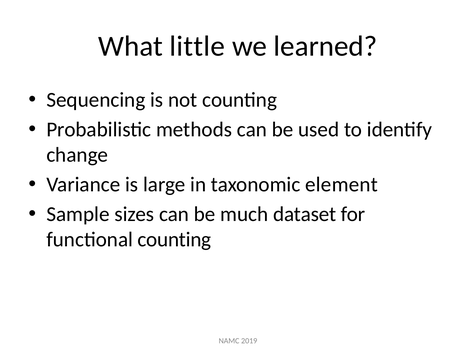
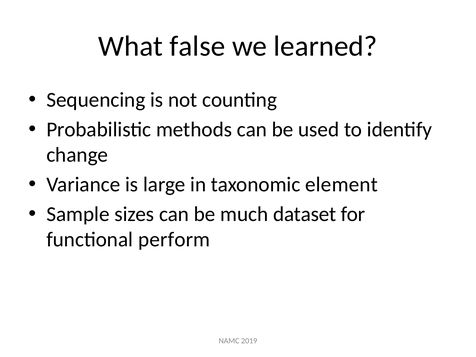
little: little -> false
functional counting: counting -> perform
